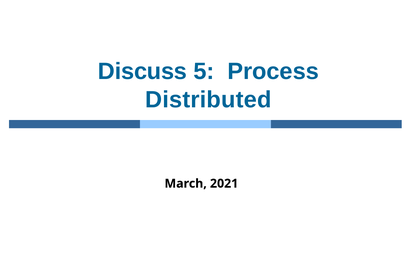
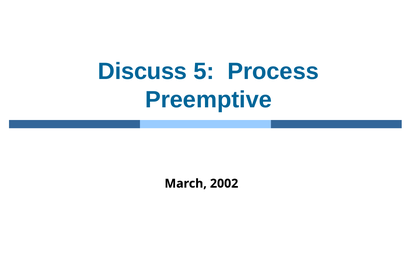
Distributed: Distributed -> Preemptive
2021: 2021 -> 2002
